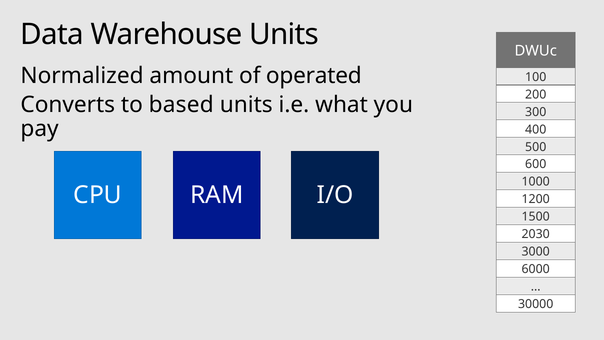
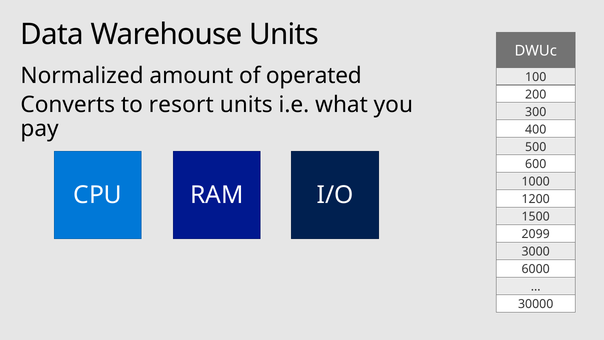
based: based -> resort
2030: 2030 -> 2099
